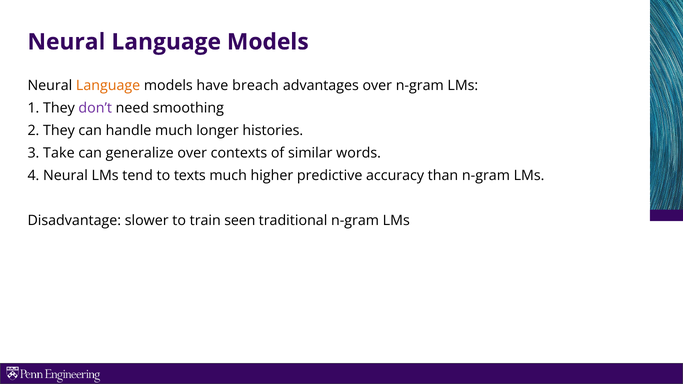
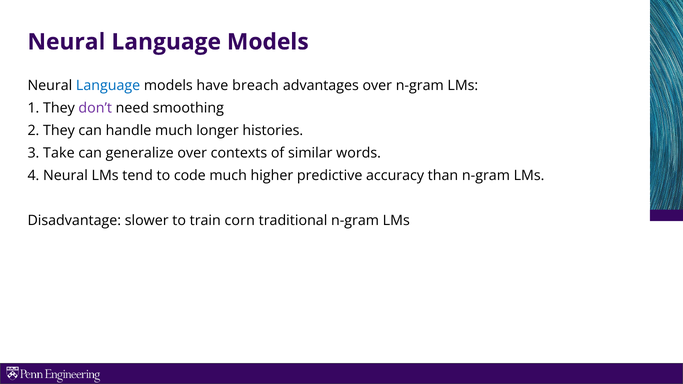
Language at (108, 86) colour: orange -> blue
texts: texts -> code
seen: seen -> corn
